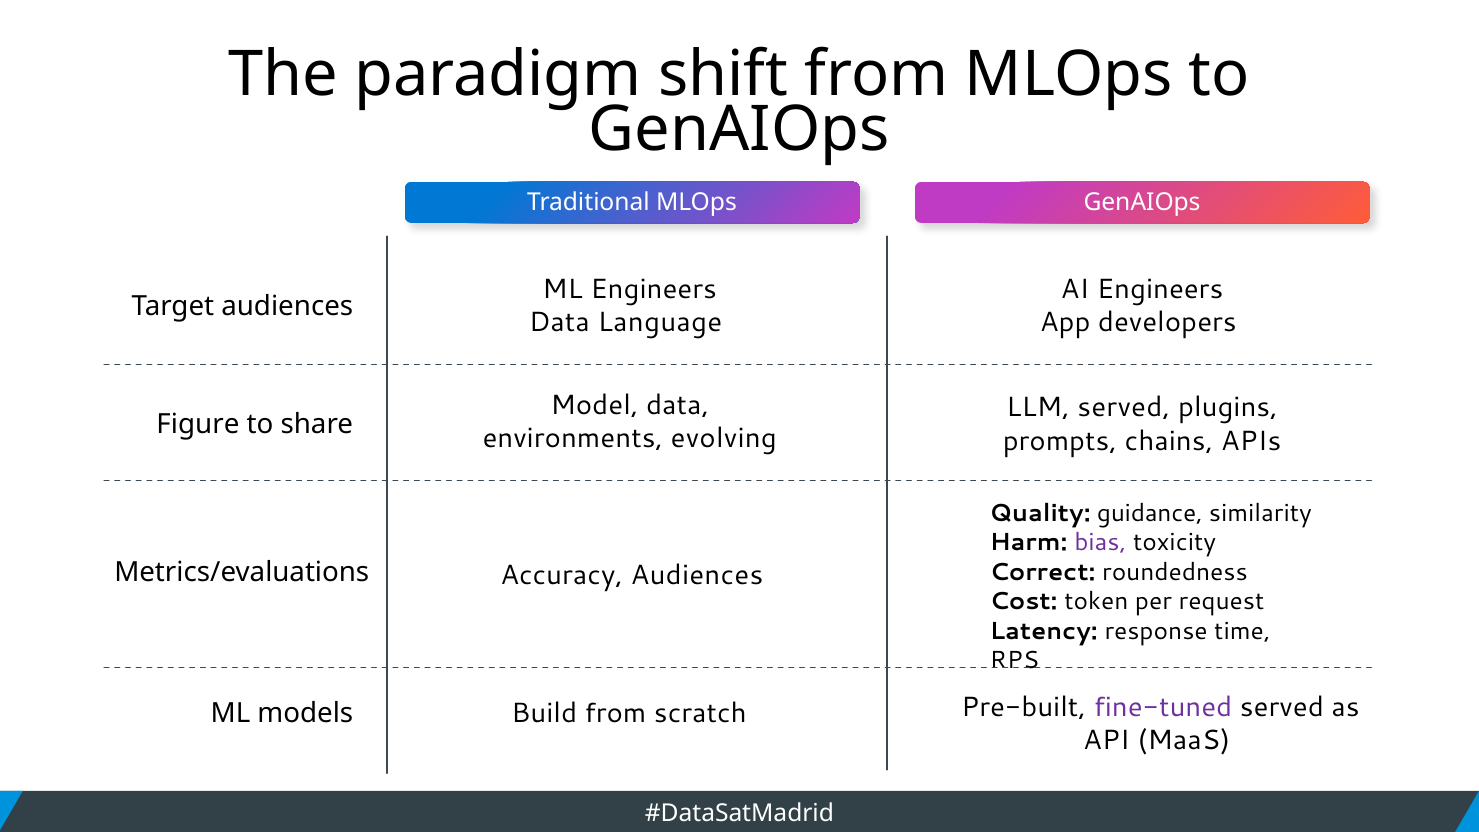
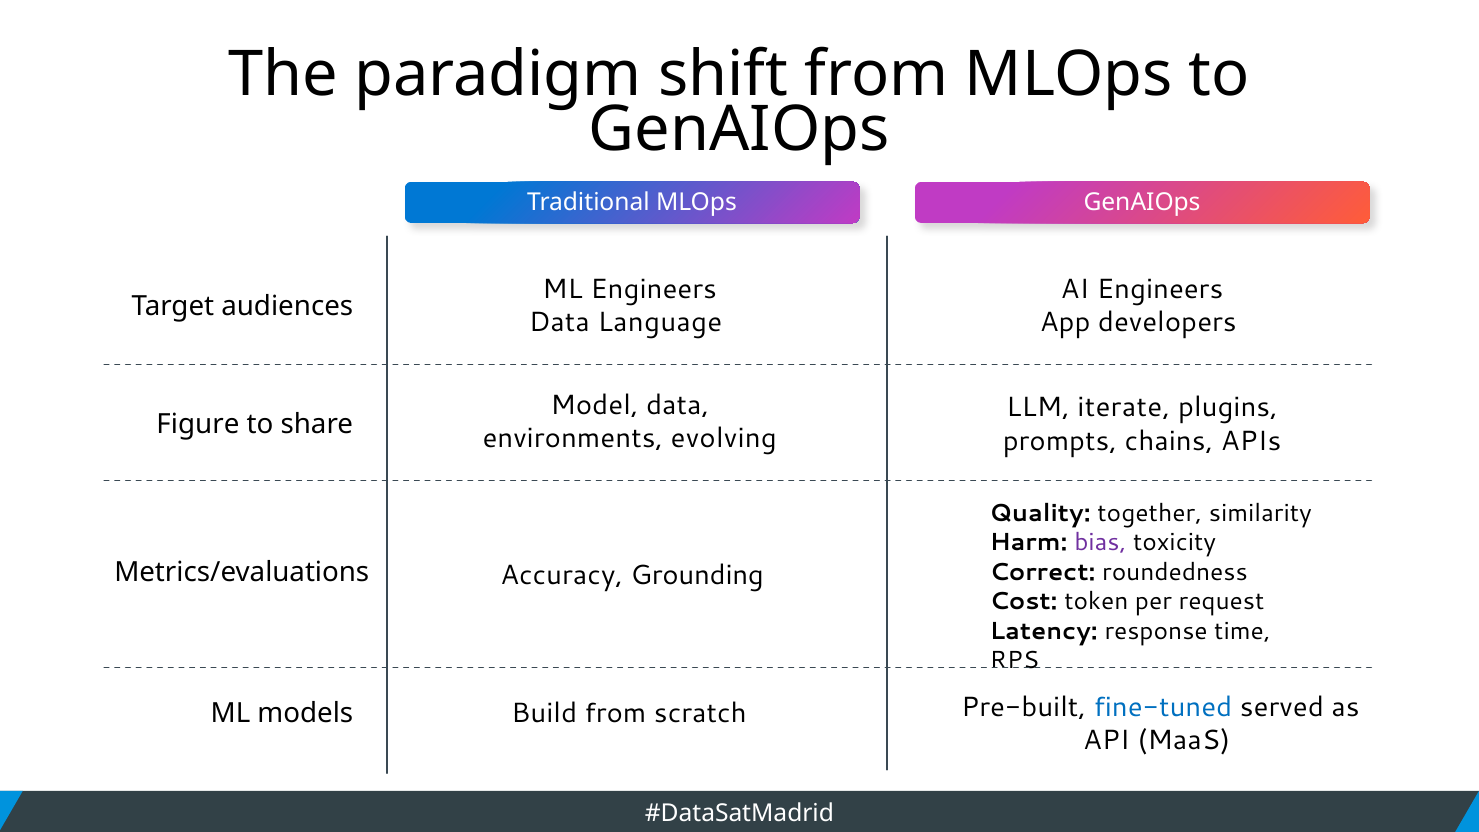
LLM served: served -> iterate
guidance: guidance -> together
Accuracy Audiences: Audiences -> Grounding
fine-tuned colour: purple -> blue
